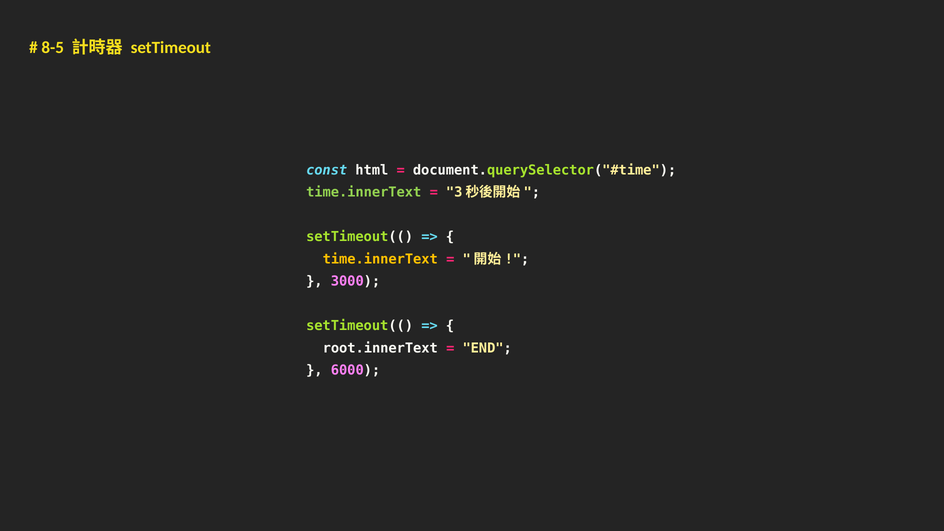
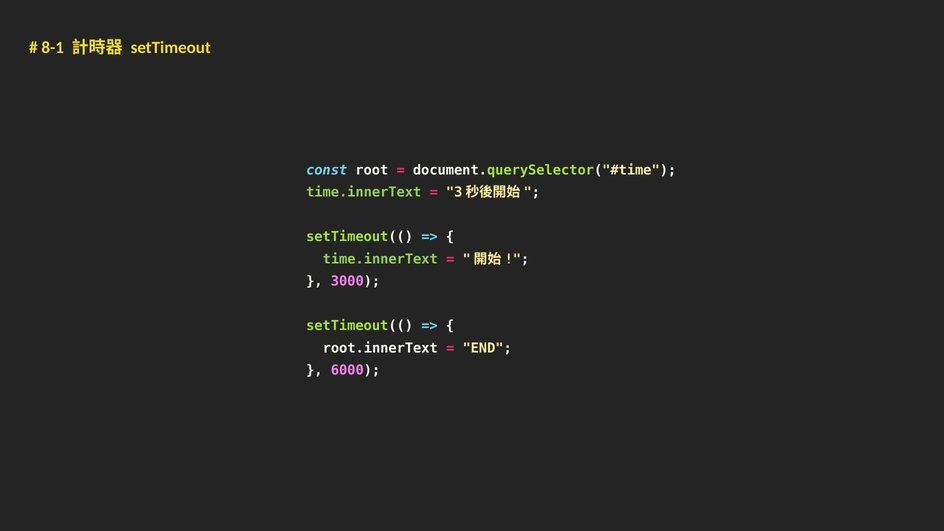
8-5: 8-5 -> 8-1
html: html -> root
time.innerText at (380, 259) colour: yellow -> light green
